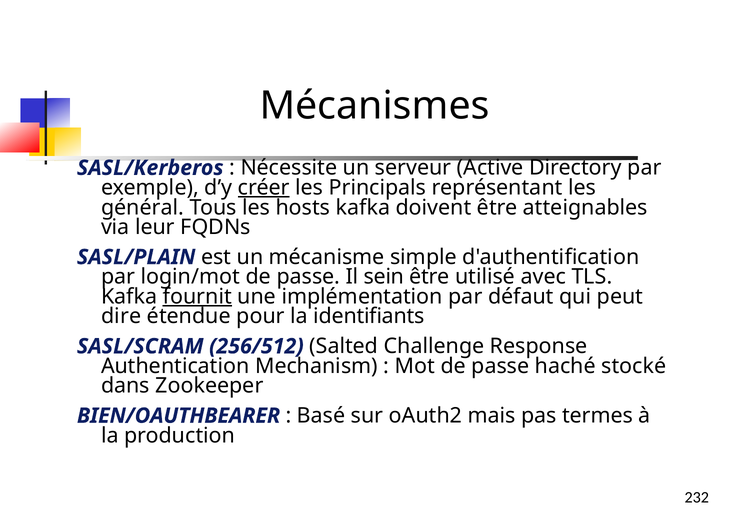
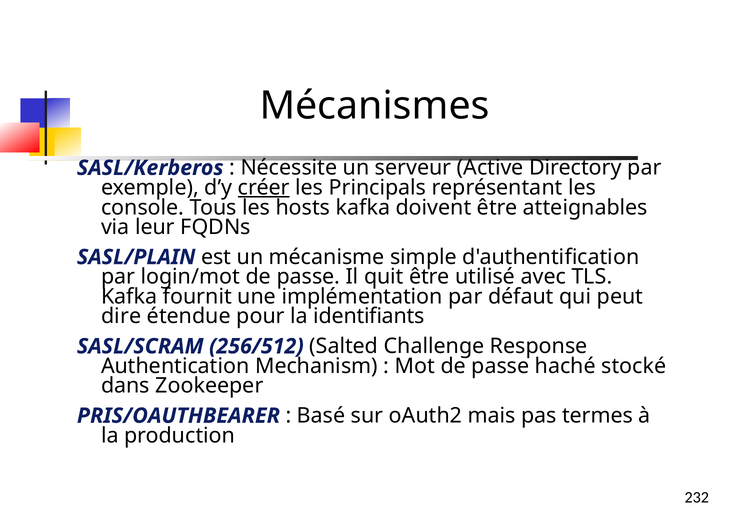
général: général -> console
sein: sein -> quit
fournit underline: present -> none
BIEN/OAUTHBEARER: BIEN/OAUTHBEARER -> PRIS/OAUTHBEARER
